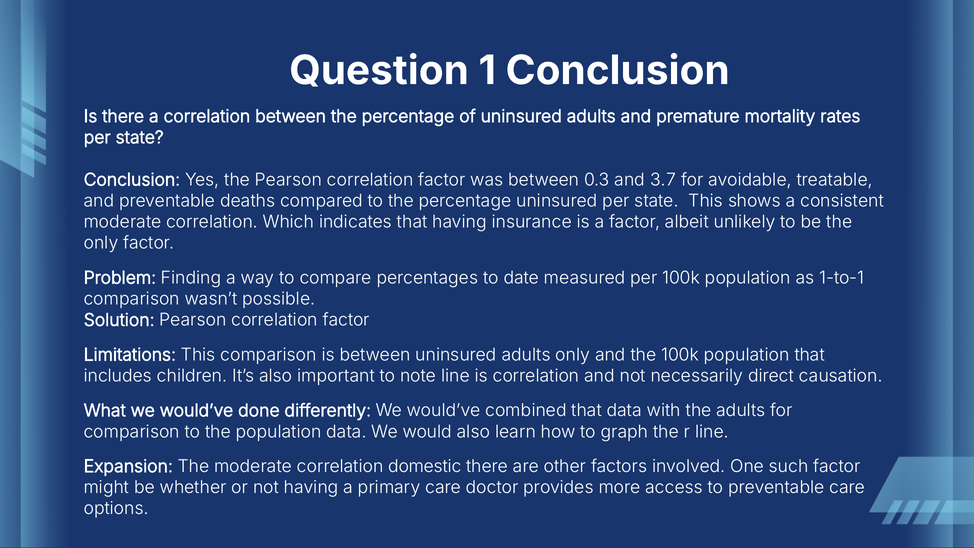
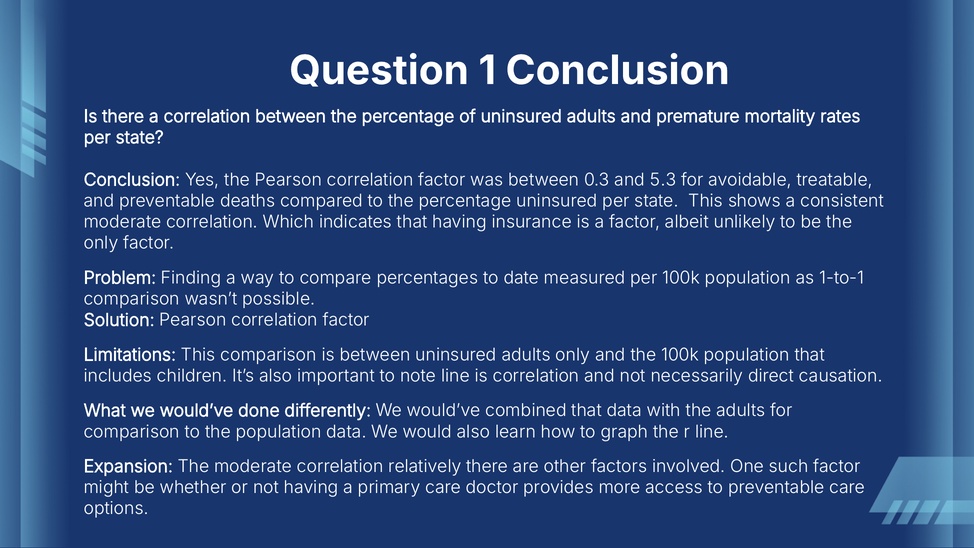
3.7: 3.7 -> 5.3
domestic: domestic -> relatively
